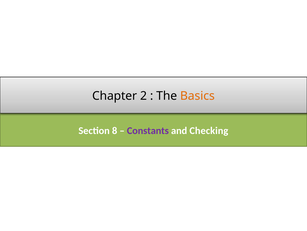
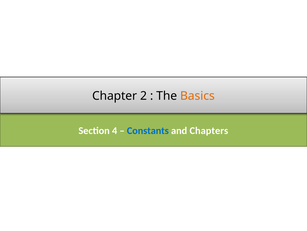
8: 8 -> 4
Constants colour: purple -> blue
Checking: Checking -> Chapters
